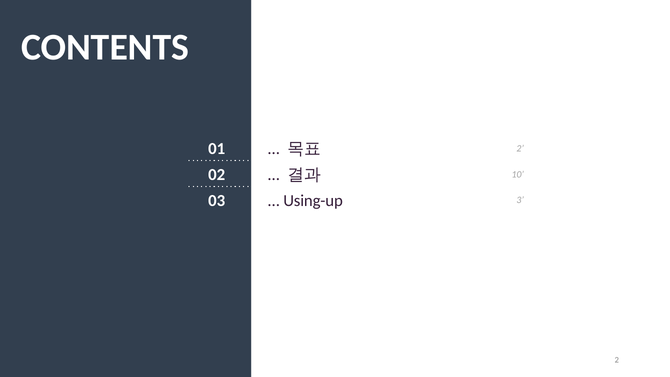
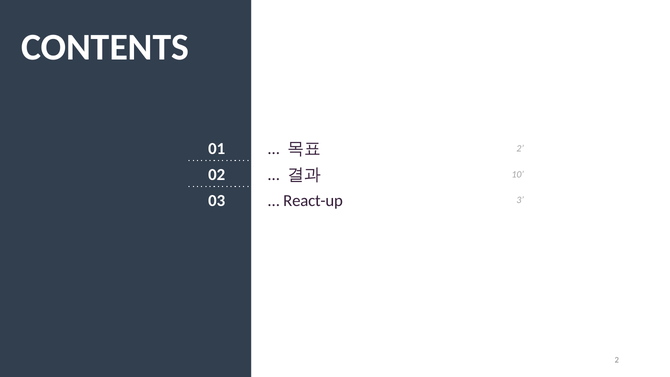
Using-up: Using-up -> React-up
